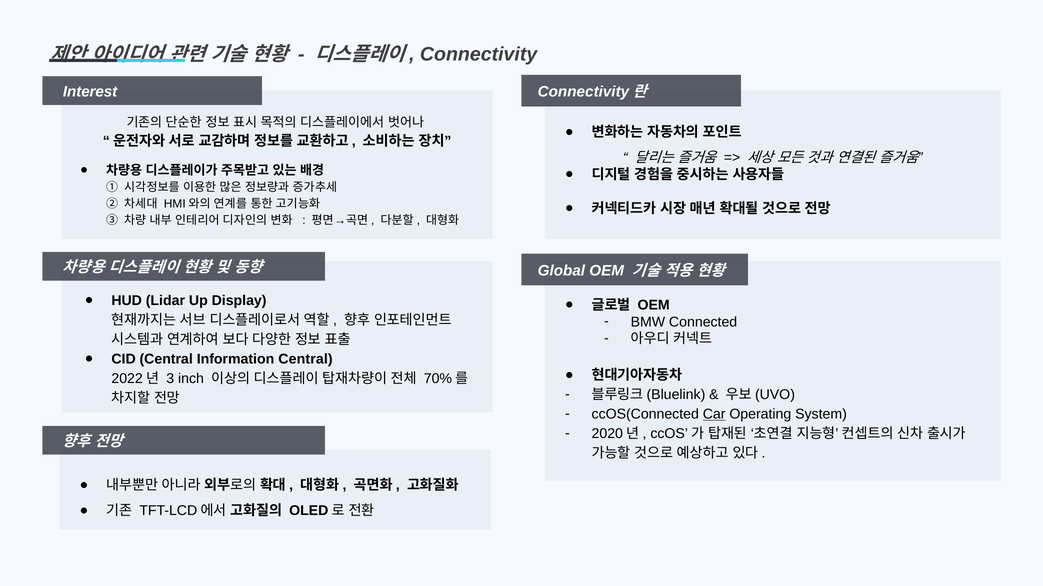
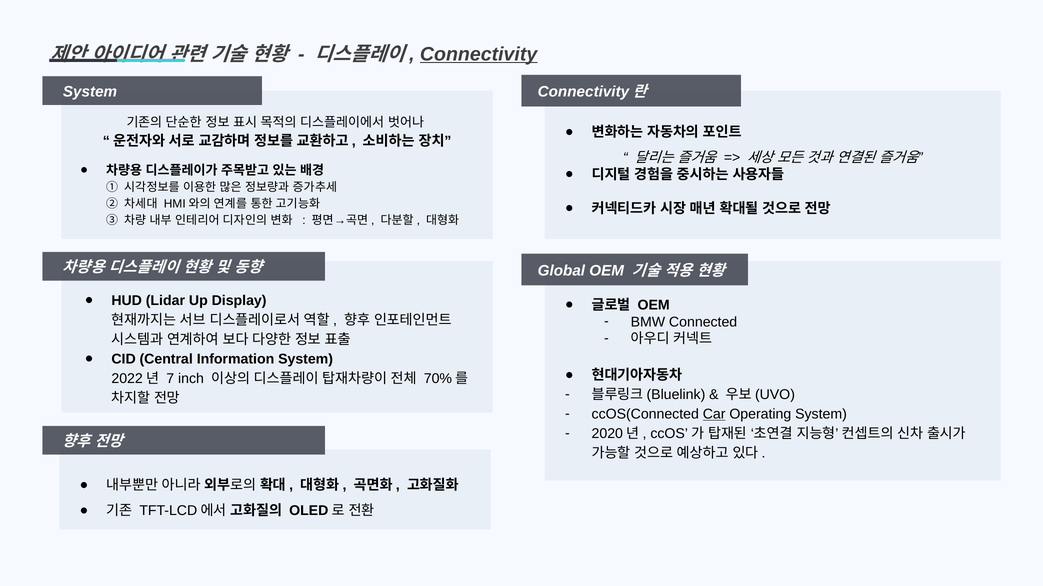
Connectivity underline: none -> present
Interest at (90, 92): Interest -> System
Information Central: Central -> System
3: 3 -> 7
